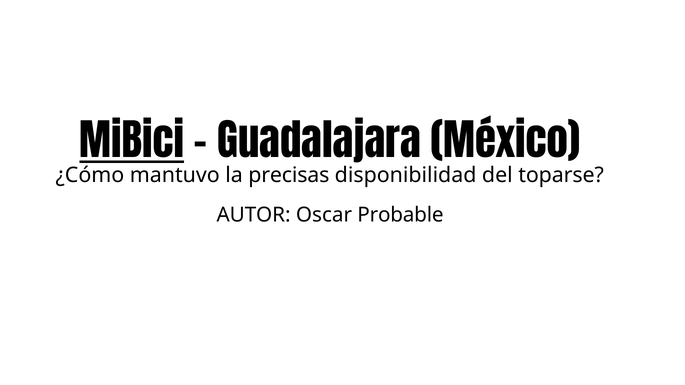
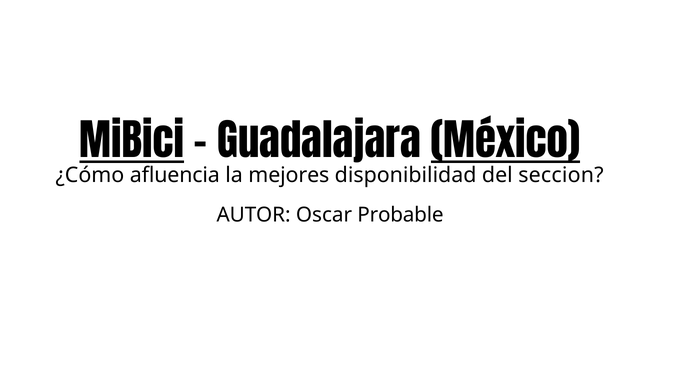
México underline: none -> present
mantuvo: mantuvo -> afluencia
precisas: precisas -> mejores
toparse: toparse -> seccion
